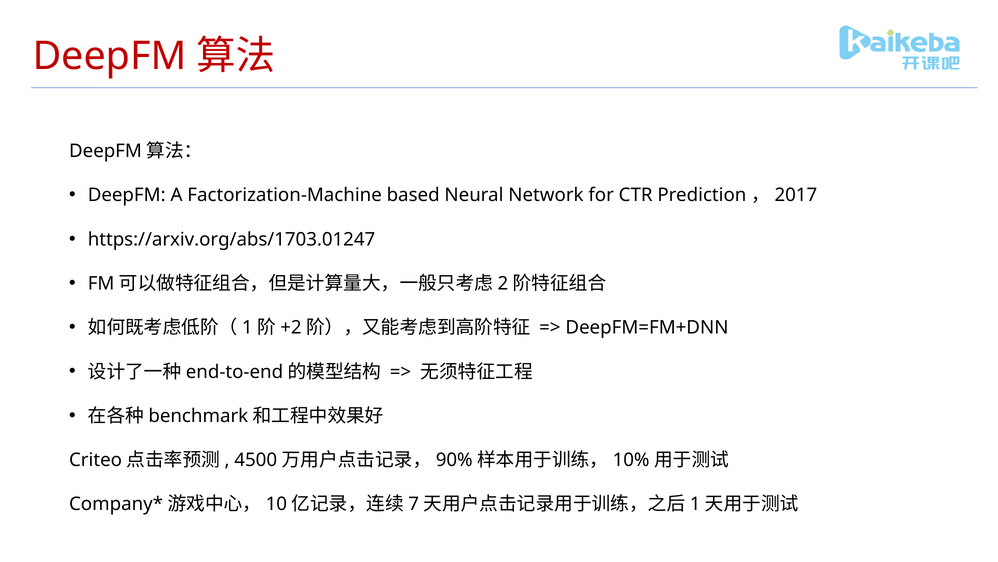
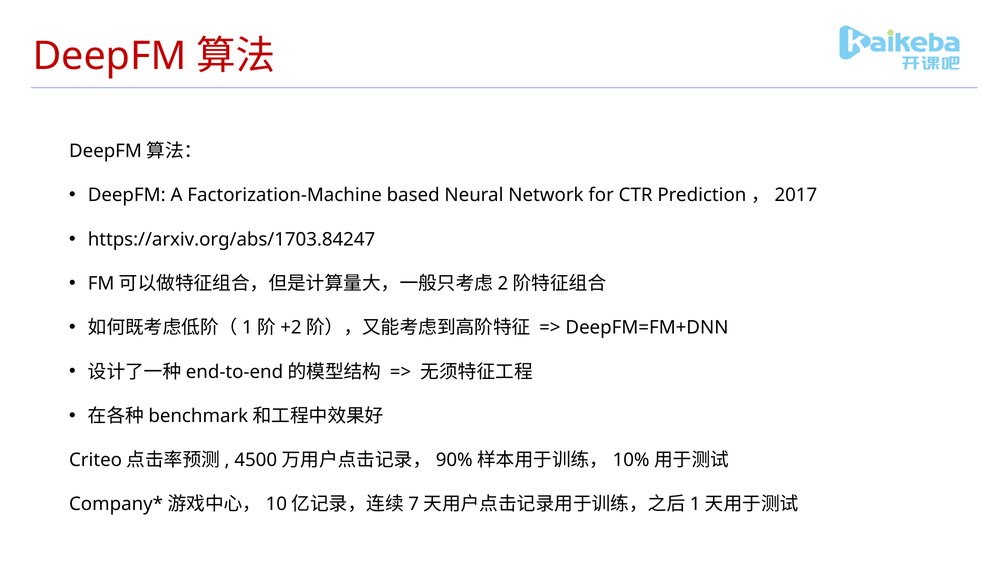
https://arxiv.org/abs/1703.01247: https://arxiv.org/abs/1703.01247 -> https://arxiv.org/abs/1703.84247
